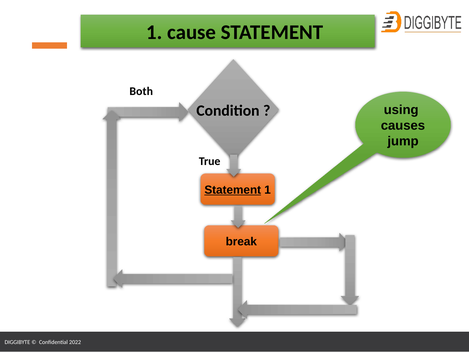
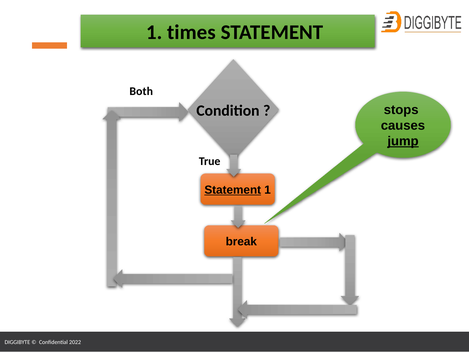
cause: cause -> times
using: using -> stops
jump underline: none -> present
